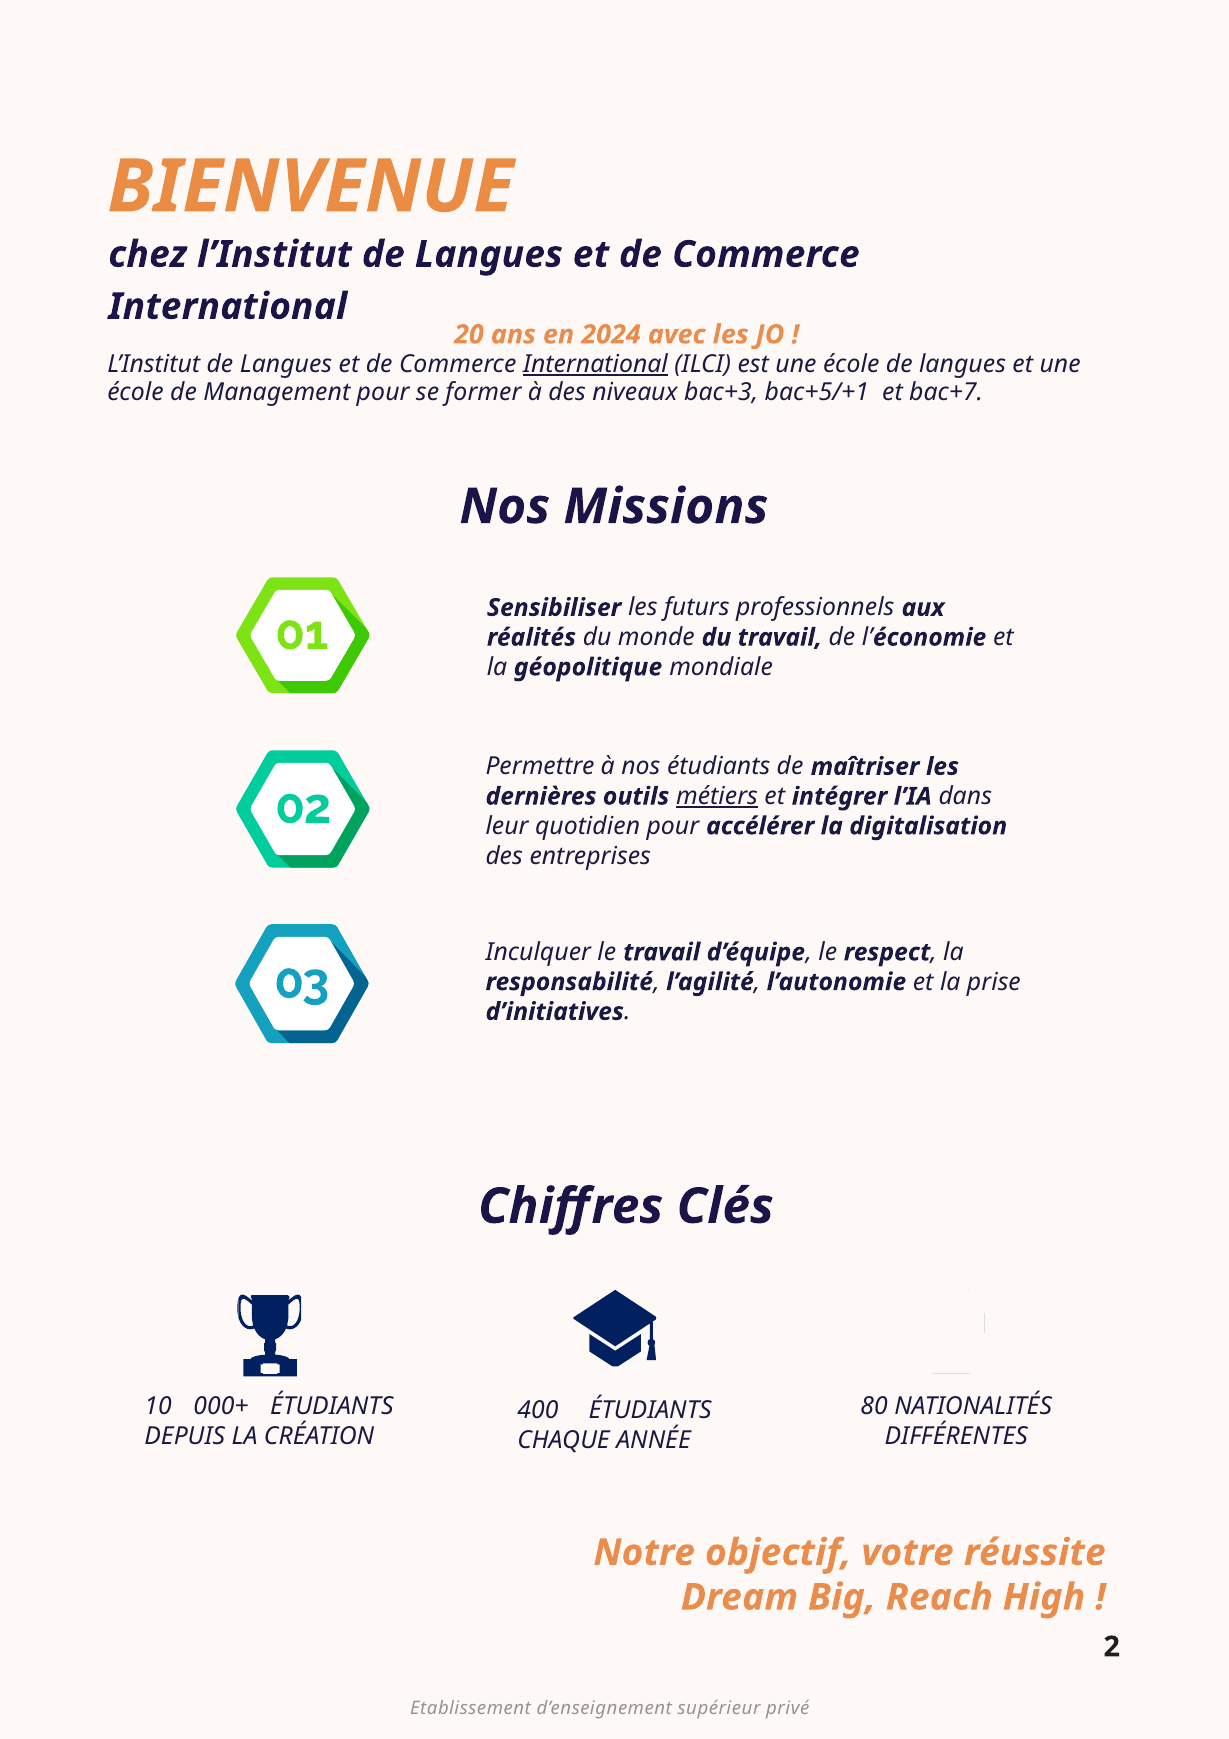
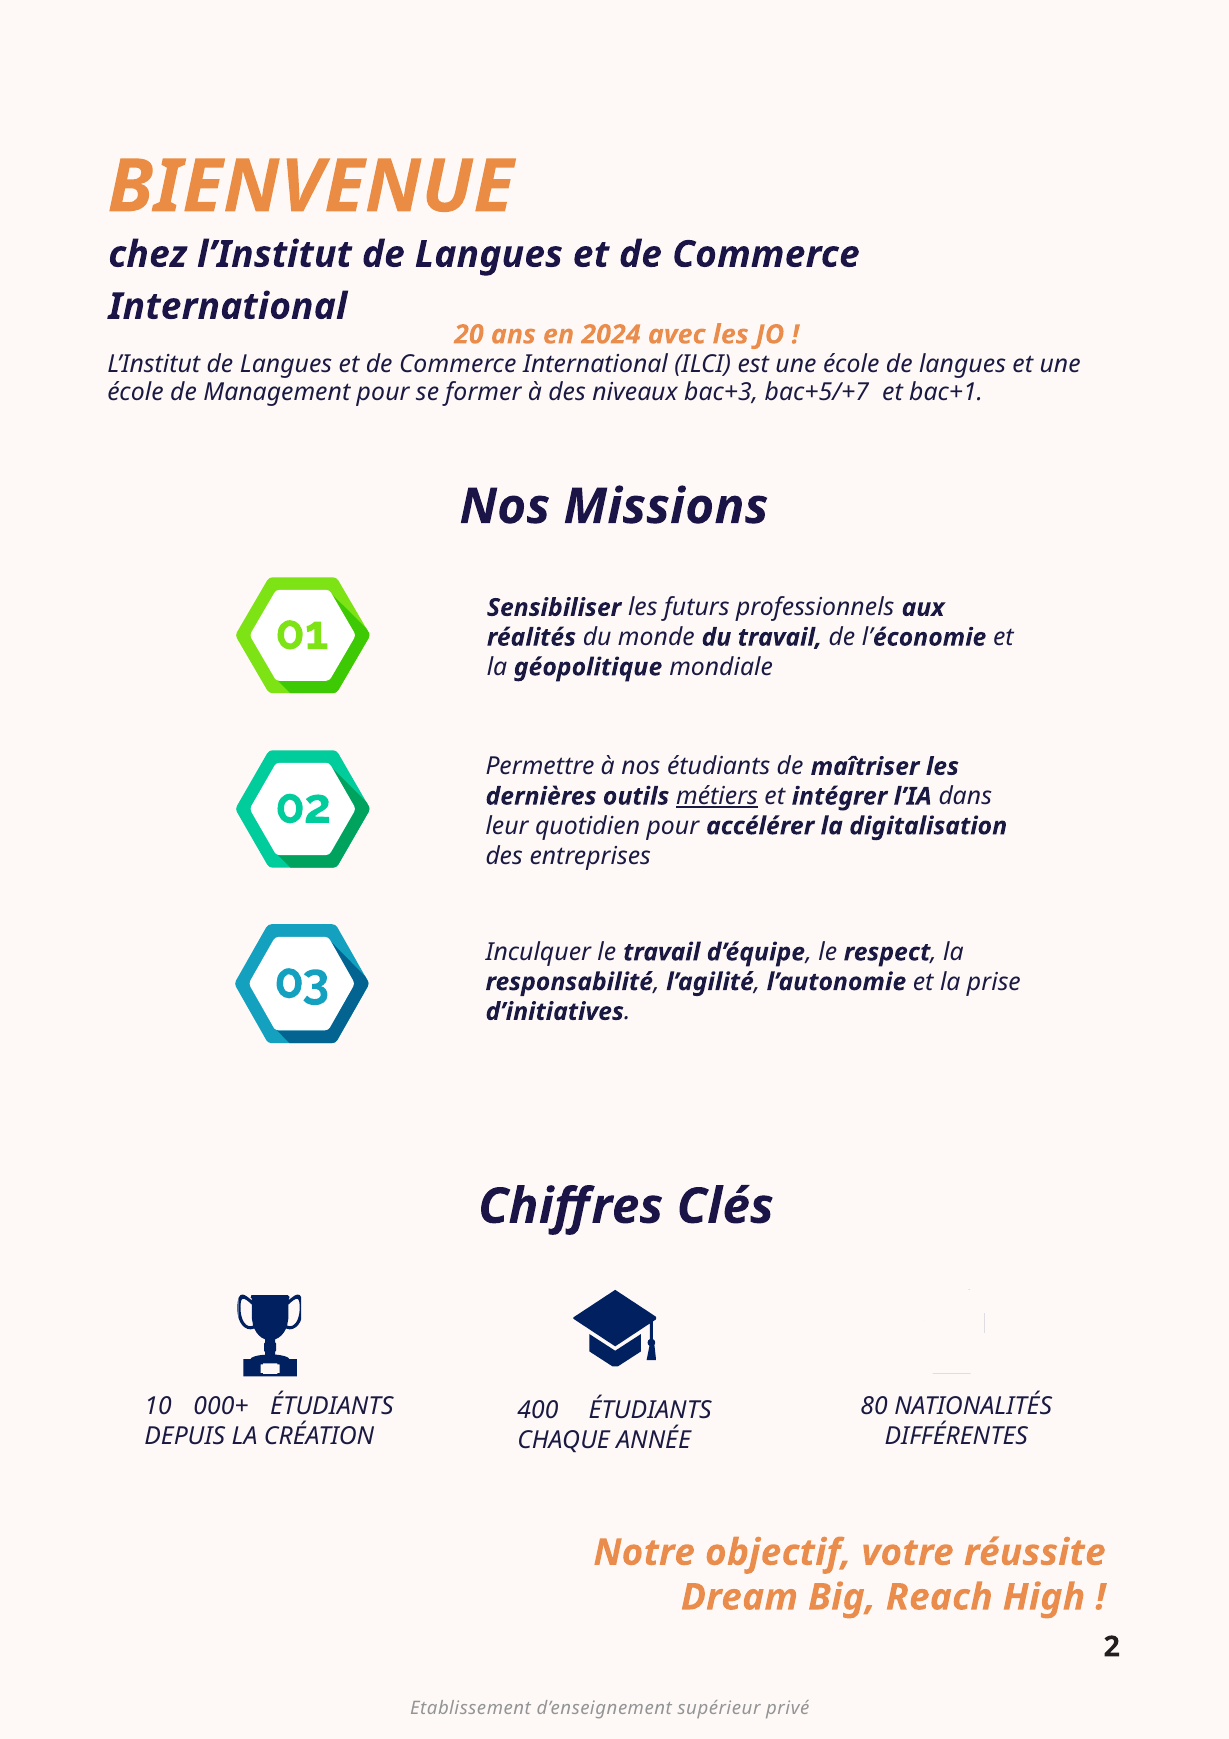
International at (595, 364) underline: present -> none
bac+5/+1: bac+5/+1 -> bac+5/+7
bac+7: bac+7 -> bac+1
